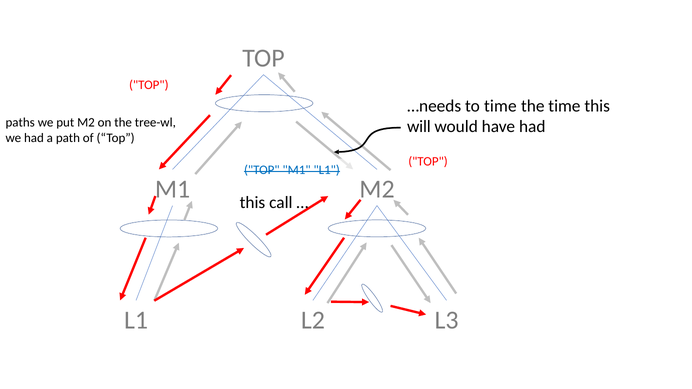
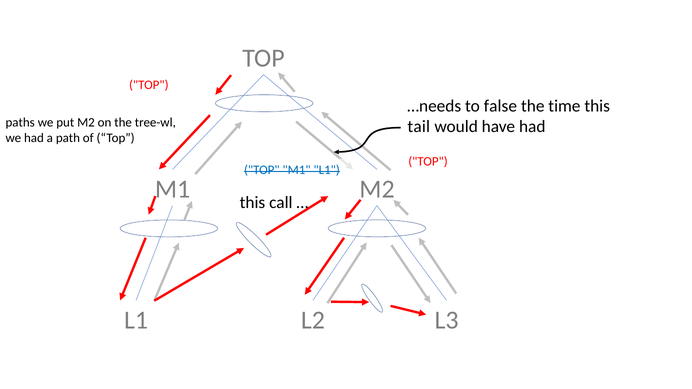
to time: time -> false
will: will -> tail
